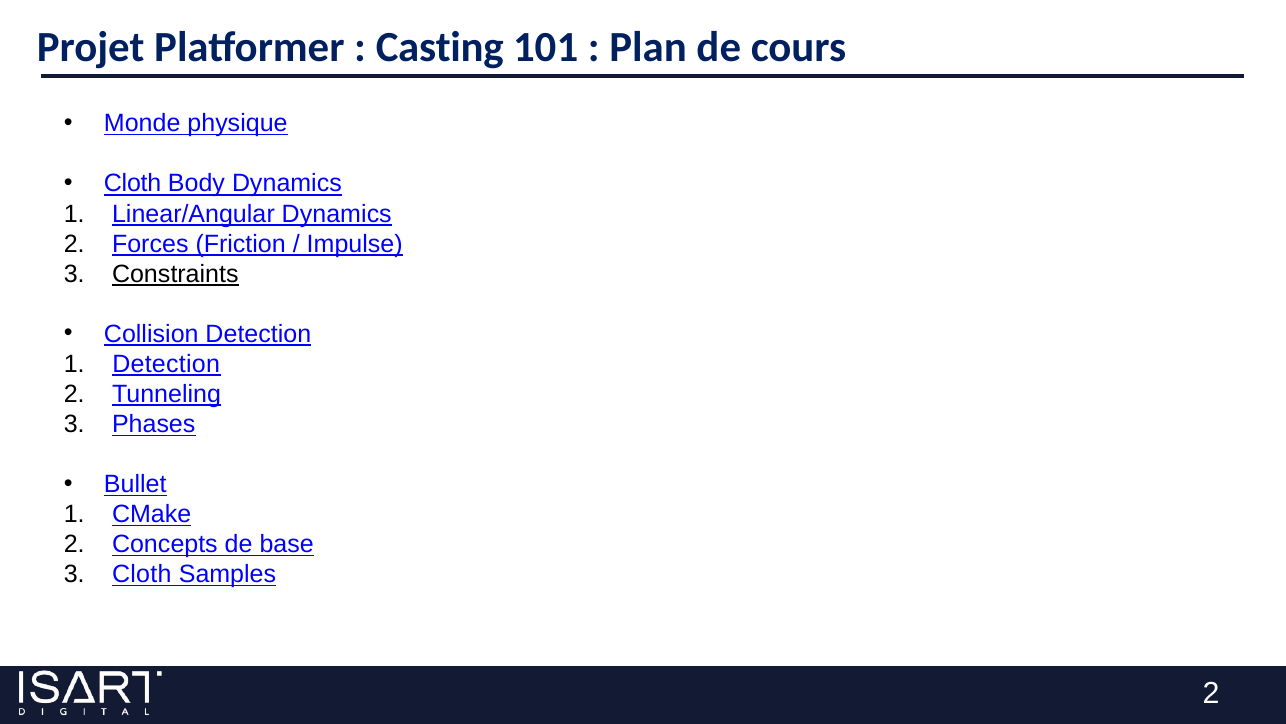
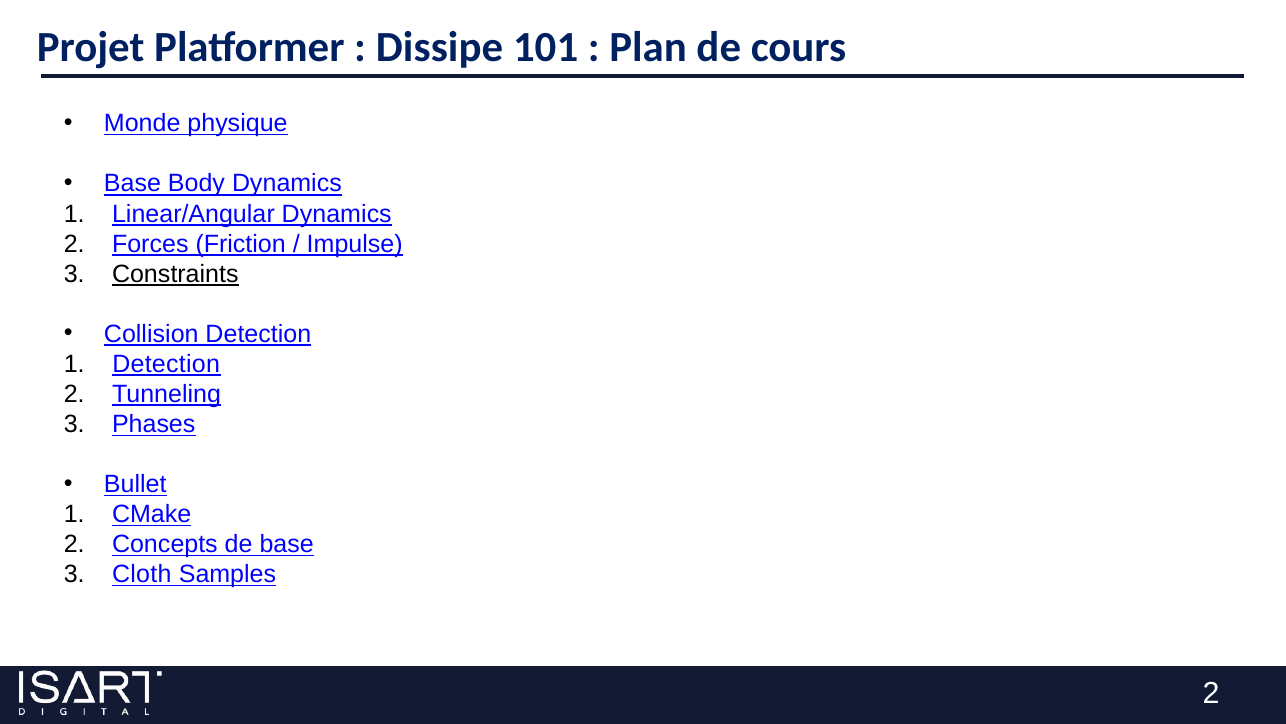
Casting: Casting -> Dissipe
Cloth at (133, 184): Cloth -> Base
